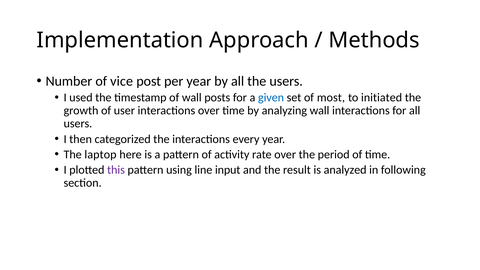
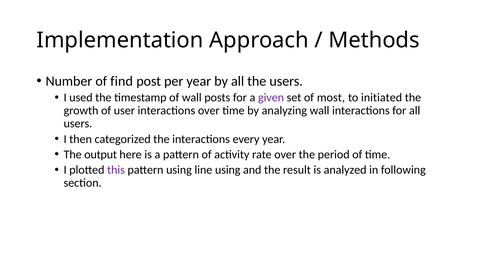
vice: vice -> find
given colour: blue -> purple
laptop: laptop -> output
line input: input -> using
